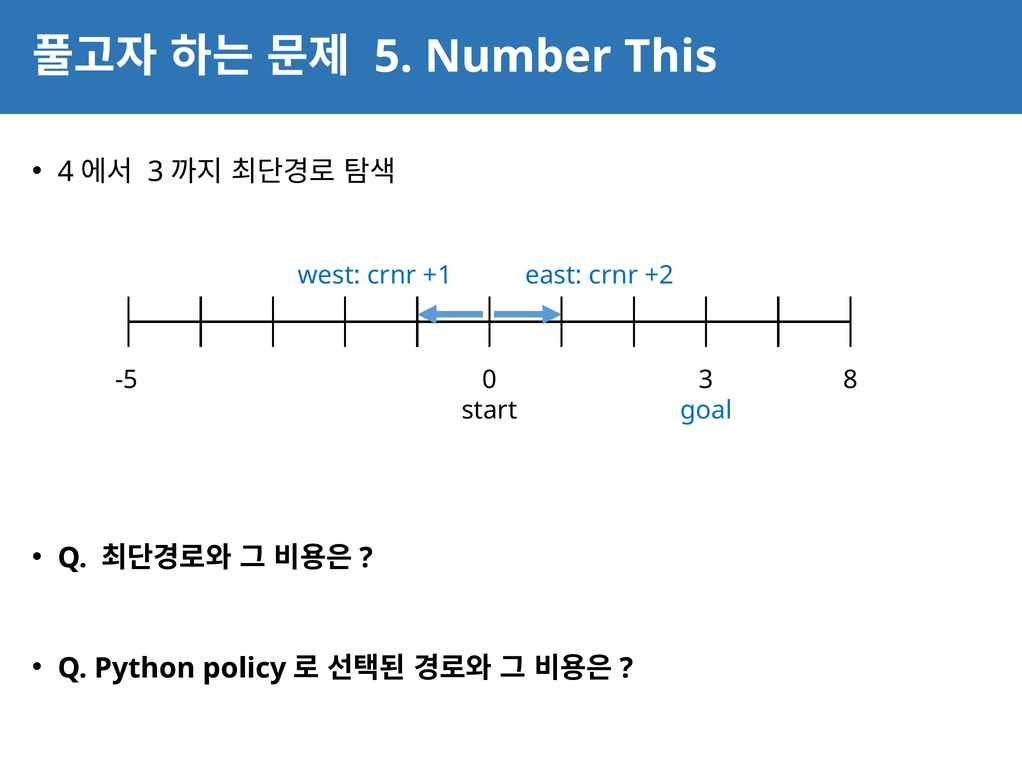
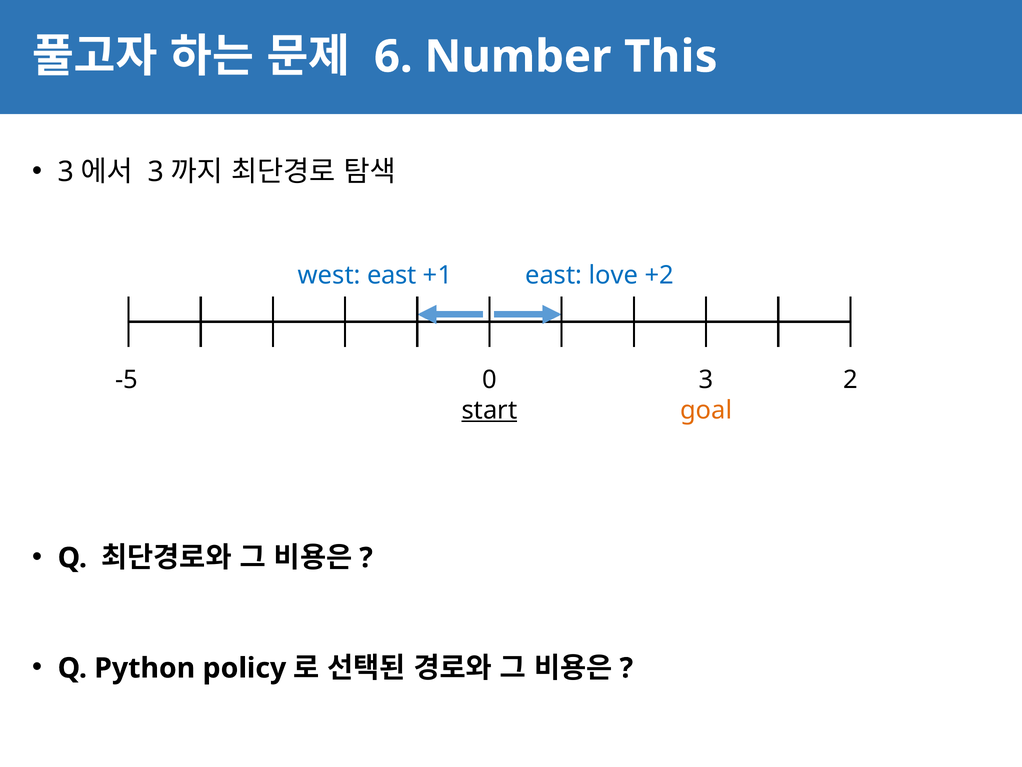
5: 5 -> 6
4 at (66, 172): 4 -> 3
west crnr: crnr -> east
east crnr: crnr -> love
8: 8 -> 2
start underline: none -> present
goal colour: blue -> orange
